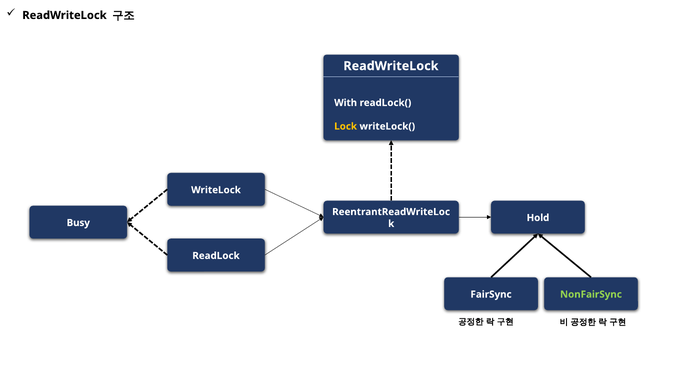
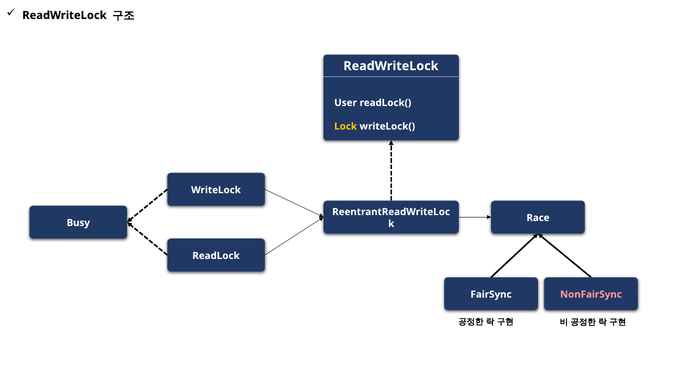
With: With -> User
Hold: Hold -> Race
NonFairSync colour: light green -> pink
